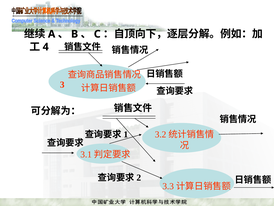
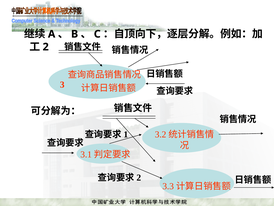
4: 4 -> 2
